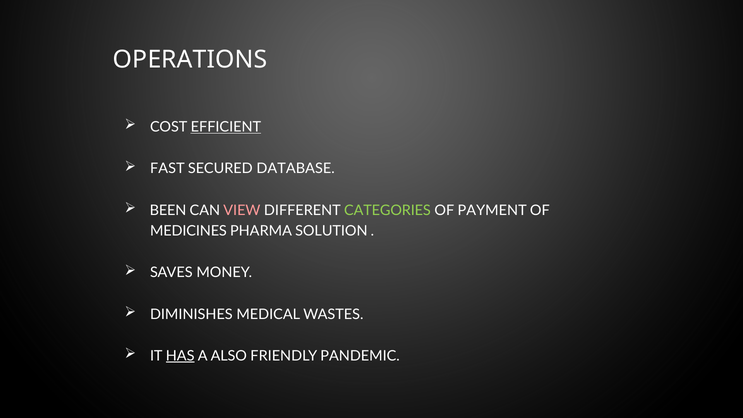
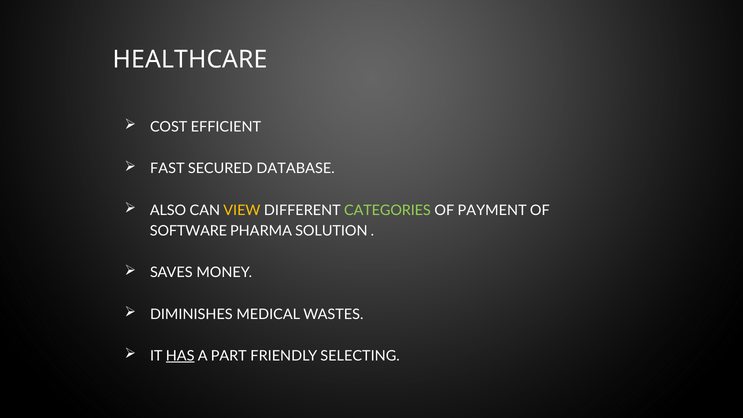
OPERATIONS: OPERATIONS -> HEALTHCARE
EFFICIENT underline: present -> none
BEEN: BEEN -> ALSO
VIEW colour: pink -> yellow
MEDICINES: MEDICINES -> SOFTWARE
ALSO: ALSO -> PART
PANDEMIC: PANDEMIC -> SELECTING
